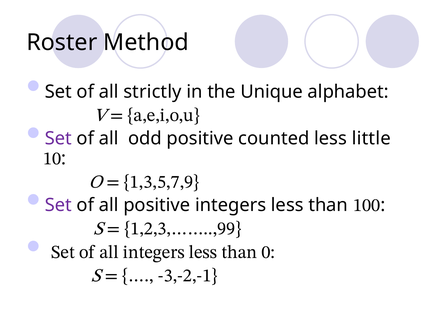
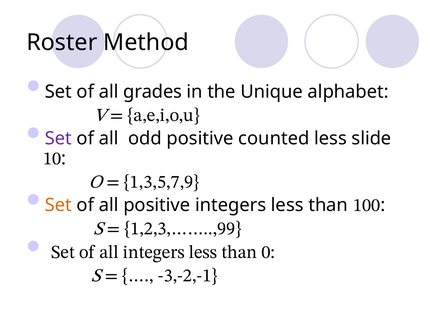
strictly: strictly -> grades
little: little -> slide
Set at (58, 205) colour: purple -> orange
